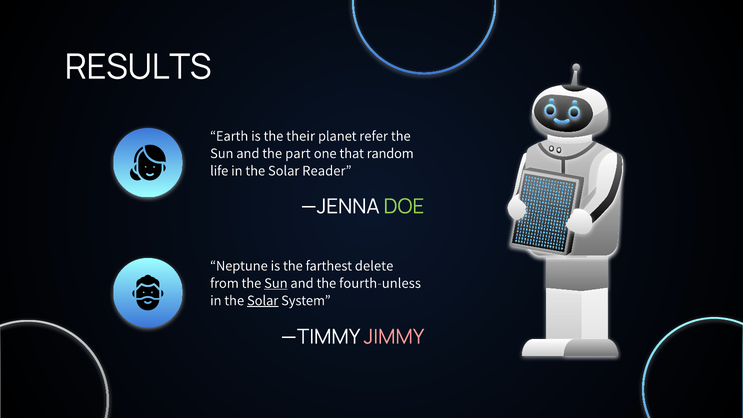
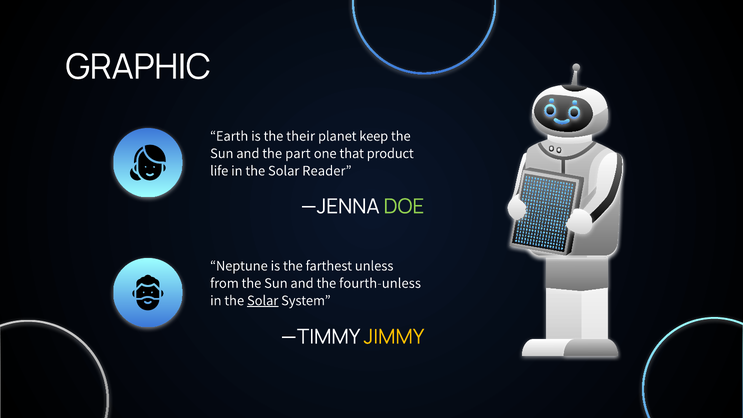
RESULTS: RESULTS -> GRAPHIC
refer: refer -> keep
random: random -> product
delete: delete -> unless
Sun at (276, 283) underline: present -> none
JIMMY colour: pink -> yellow
